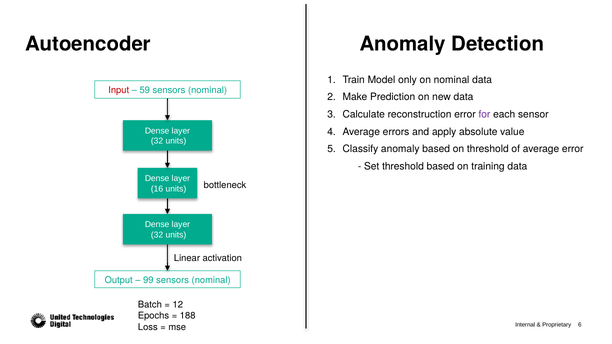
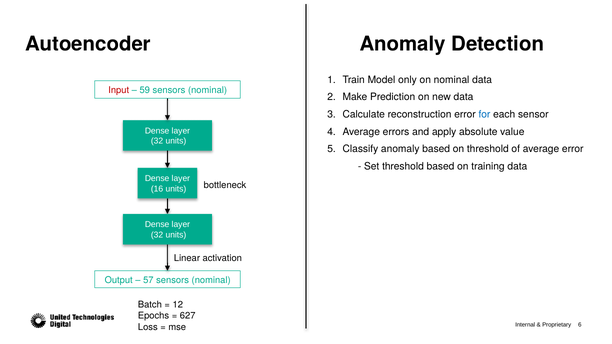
for colour: purple -> blue
99: 99 -> 57
188: 188 -> 627
